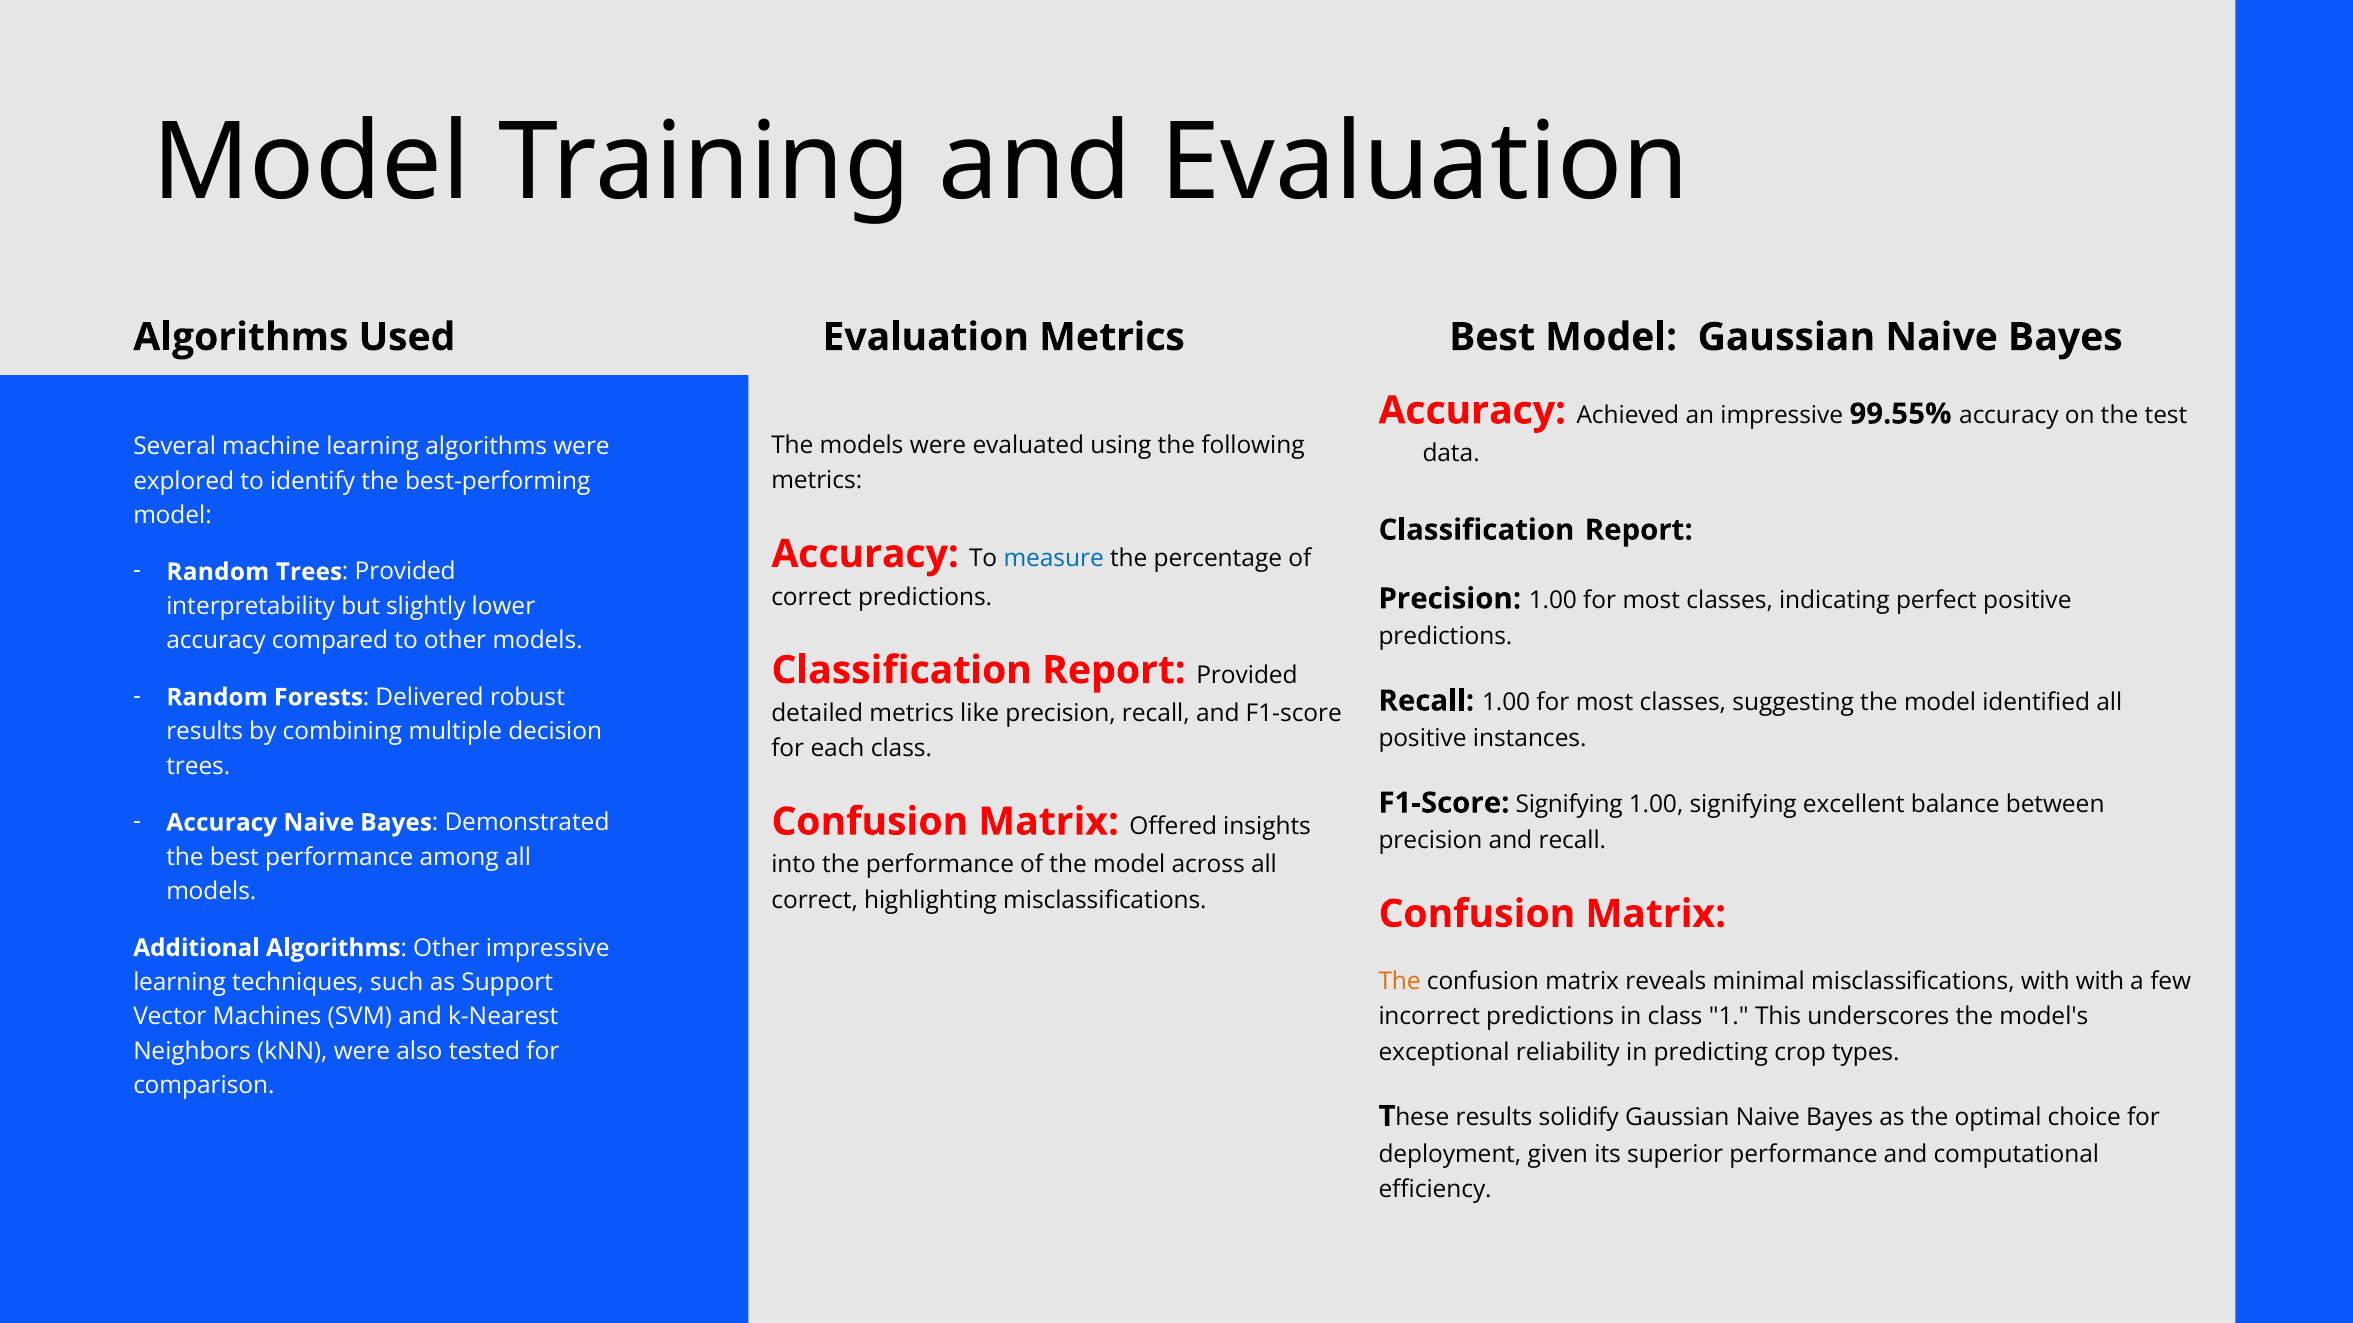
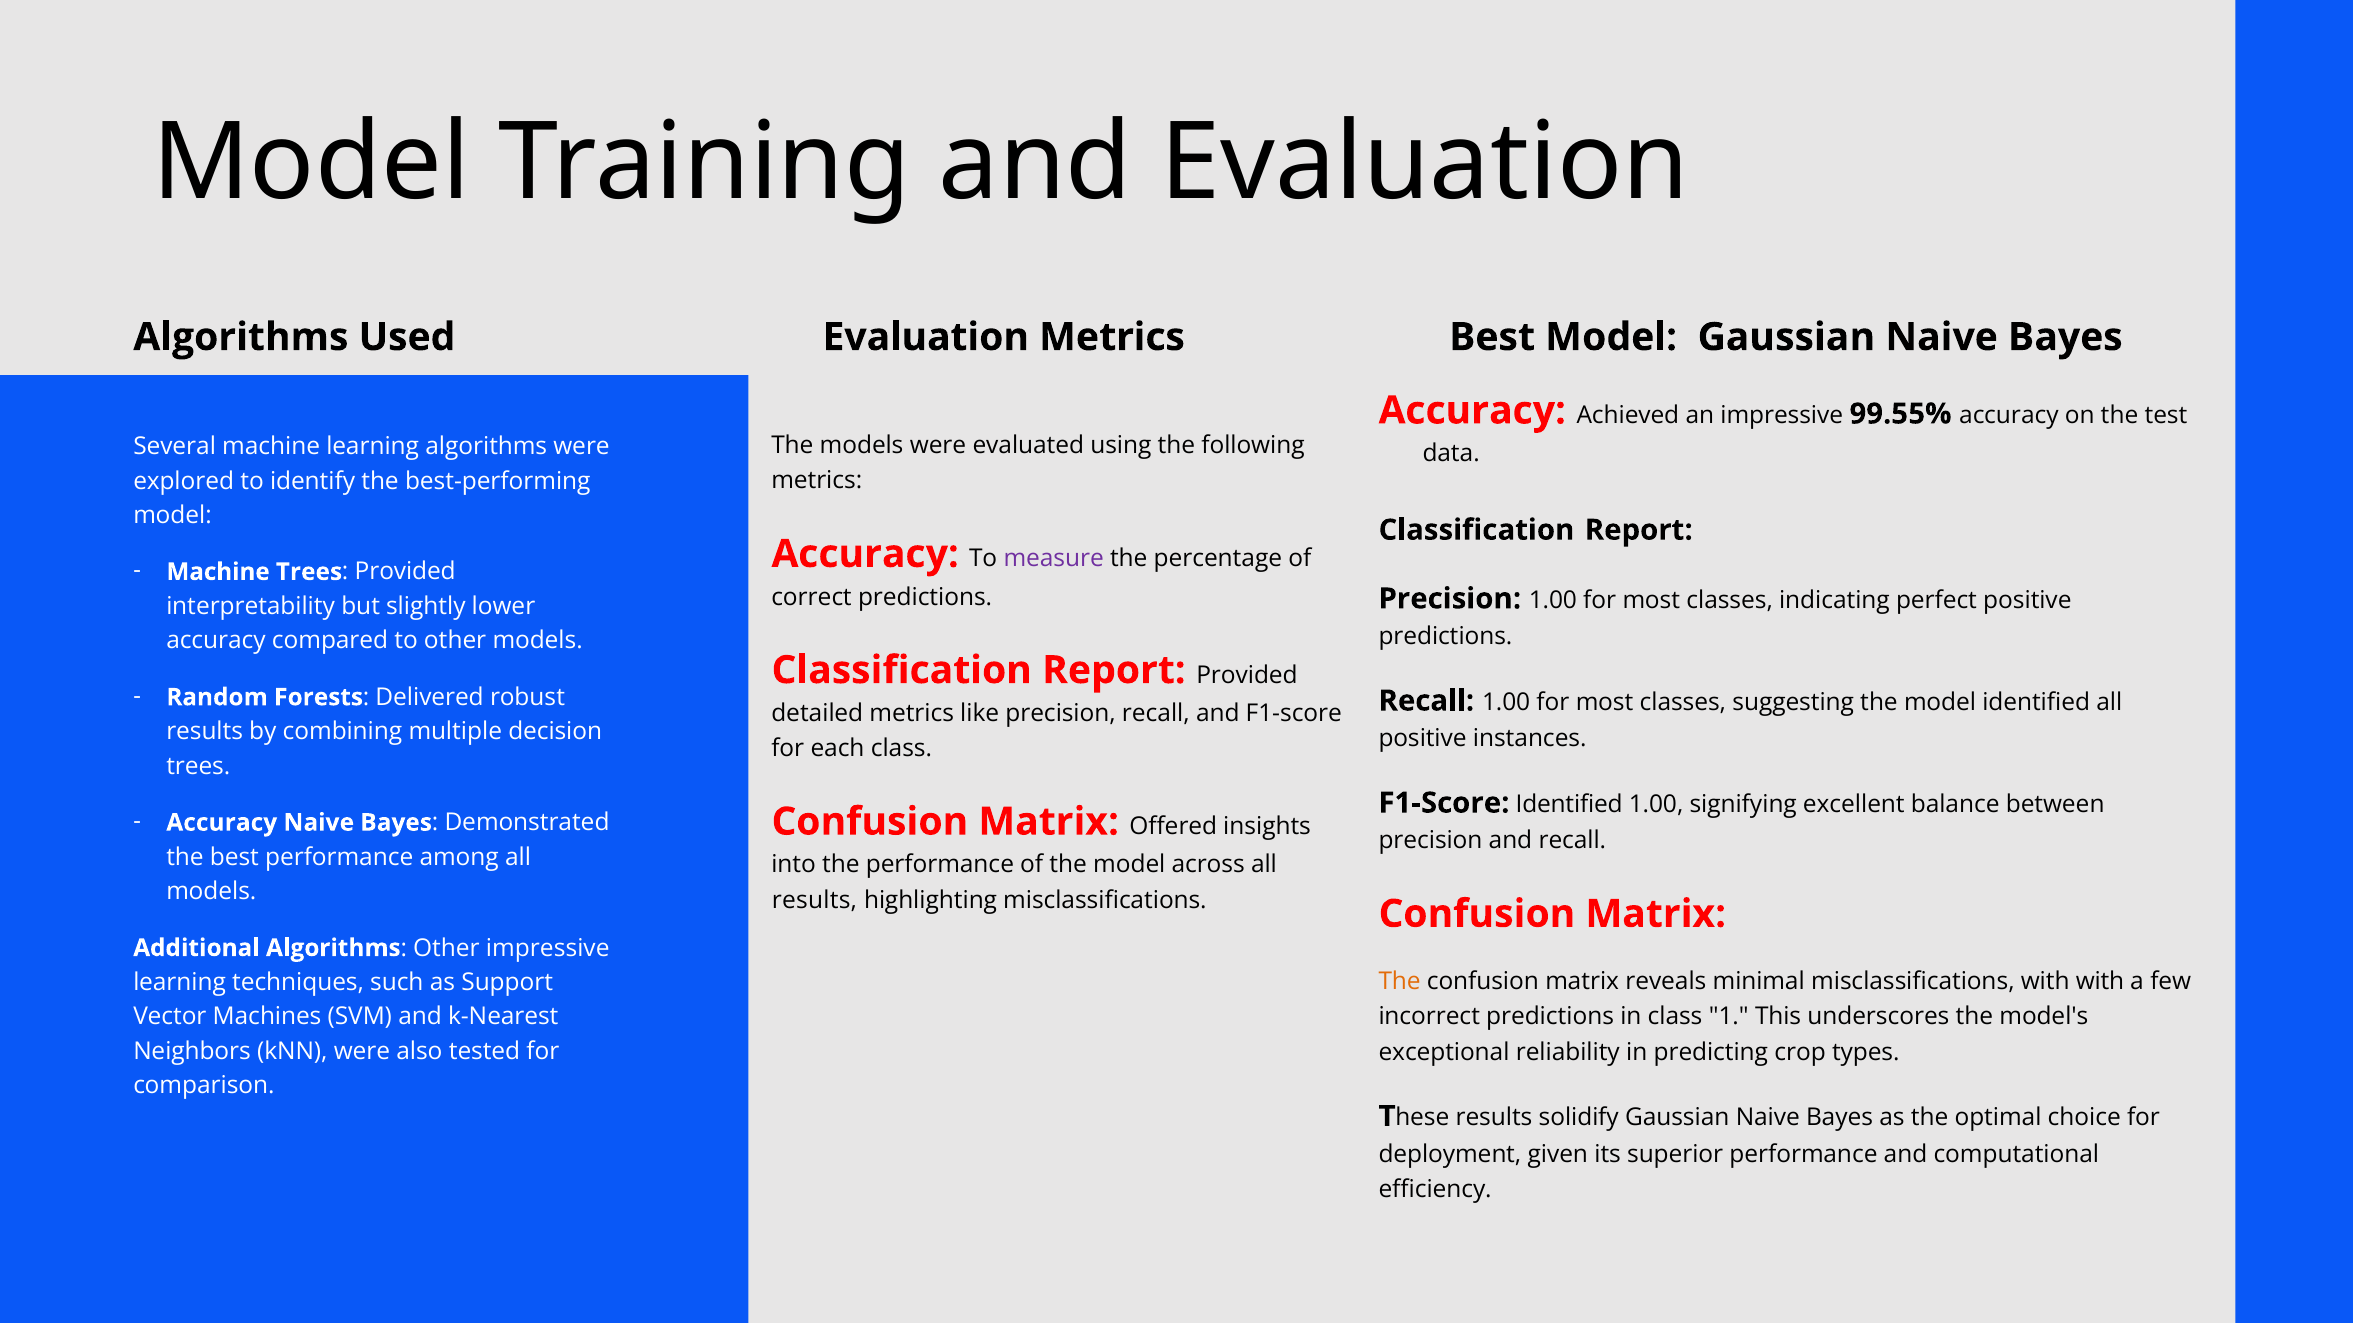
measure colour: blue -> purple
Random at (218, 572): Random -> Machine
F1-Score Signifying: Signifying -> Identified
correct at (815, 900): correct -> results
